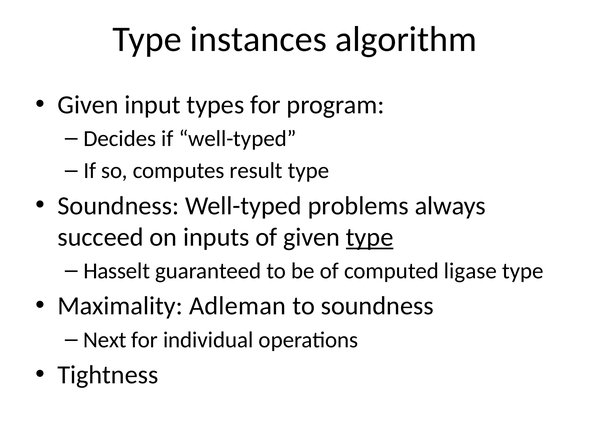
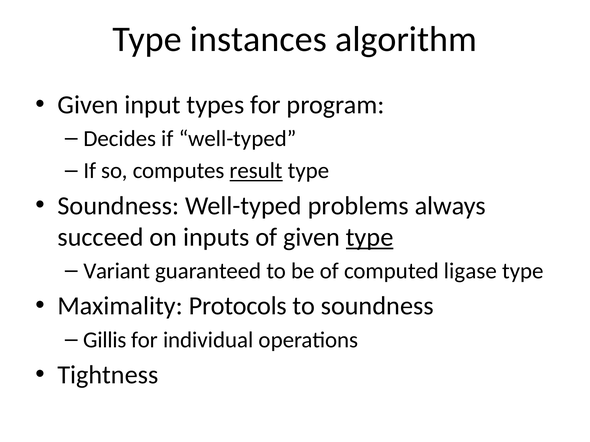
result underline: none -> present
Hasselt: Hasselt -> Variant
Adleman: Adleman -> Protocols
Next: Next -> Gillis
